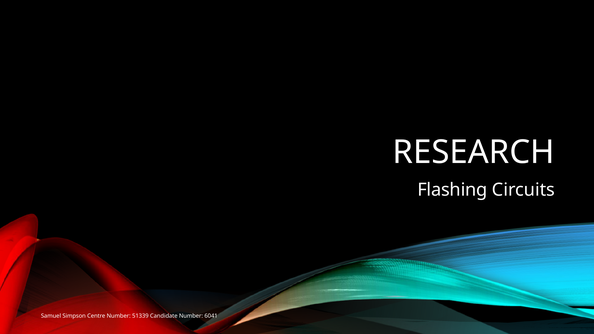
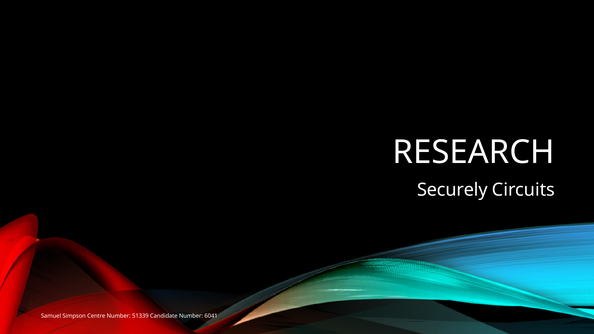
Flashing: Flashing -> Securely
